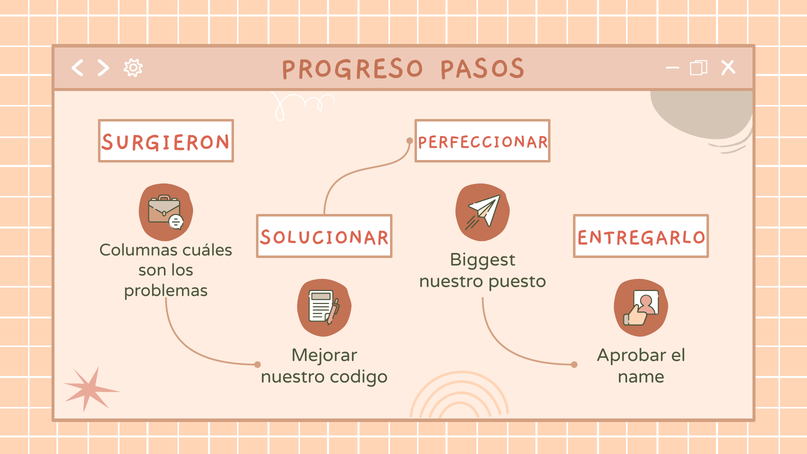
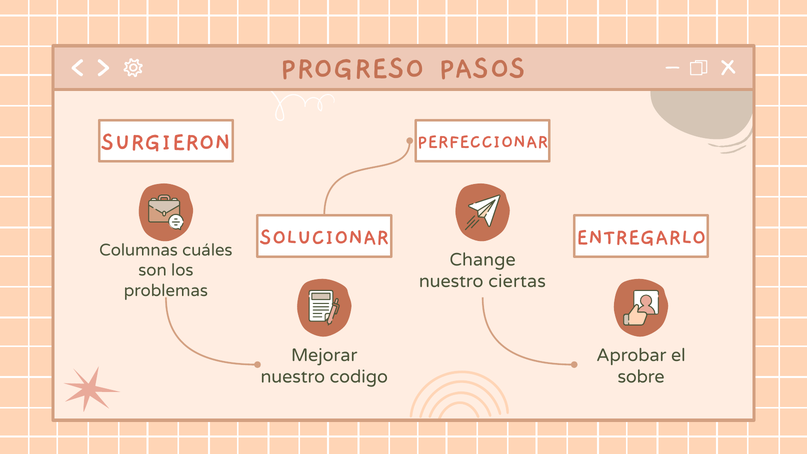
Biggest: Biggest -> Change
puesto: puesto -> ciertas
name: name -> sobre
